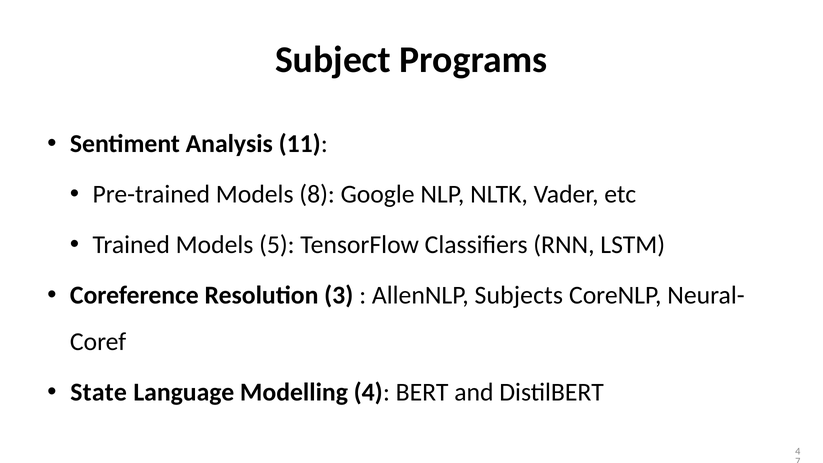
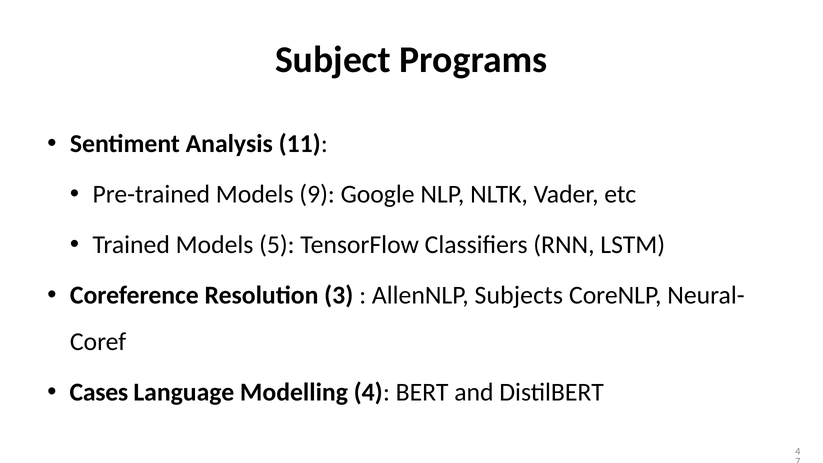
8: 8 -> 9
State: State -> Cases
